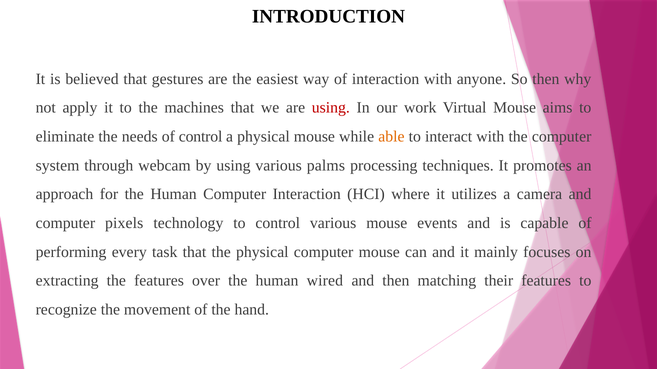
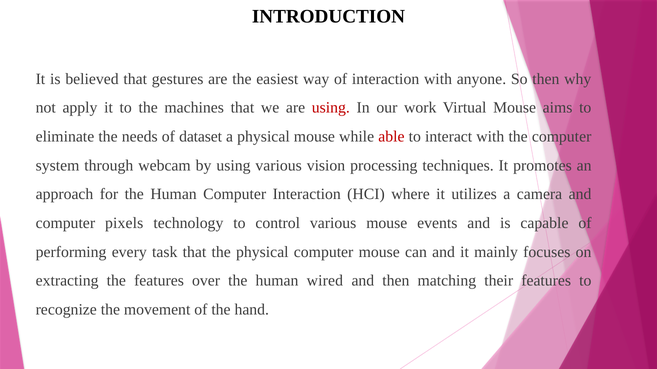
of control: control -> dataset
able colour: orange -> red
palms: palms -> vision
